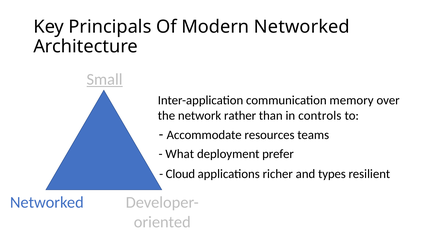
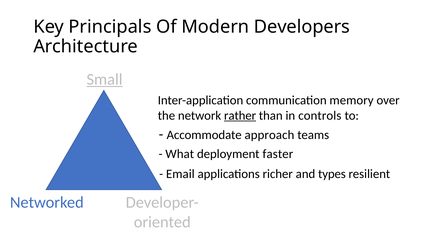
Modern Networked: Networked -> Developers
rather underline: none -> present
resources: resources -> approach
prefer: prefer -> faster
Cloud: Cloud -> Email
